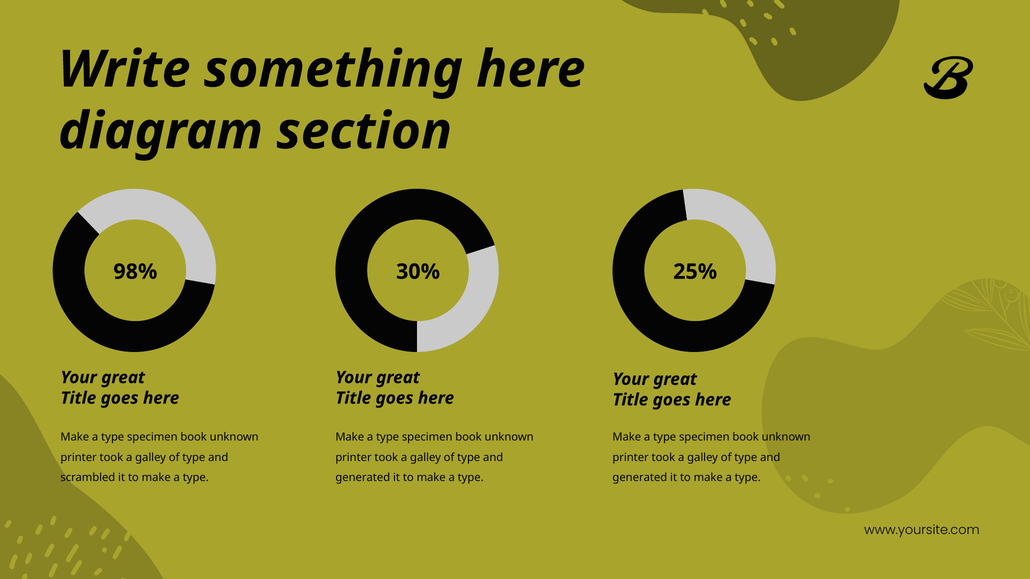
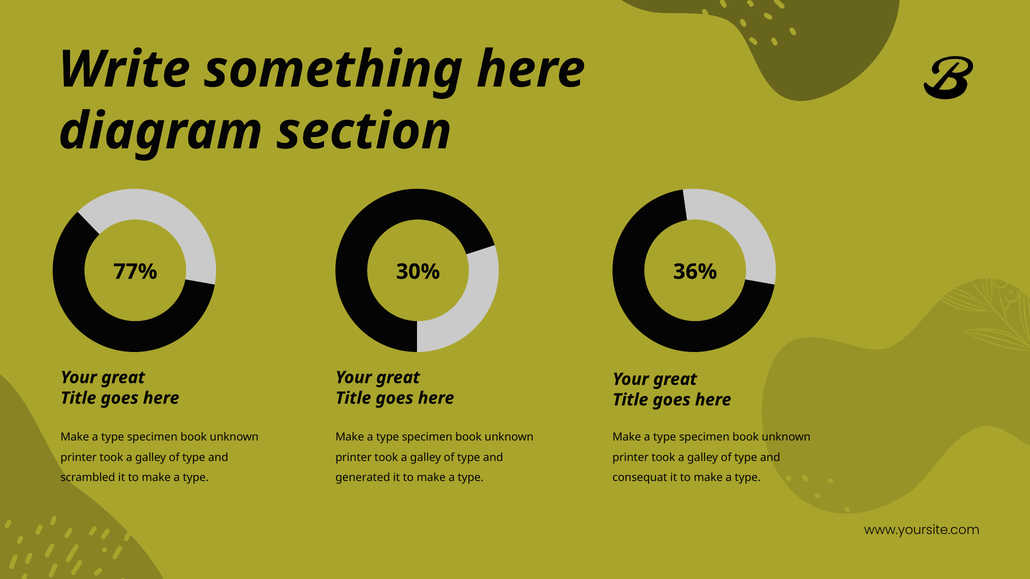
98%: 98% -> 77%
25%: 25% -> 36%
generated at (640, 478): generated -> consequat
